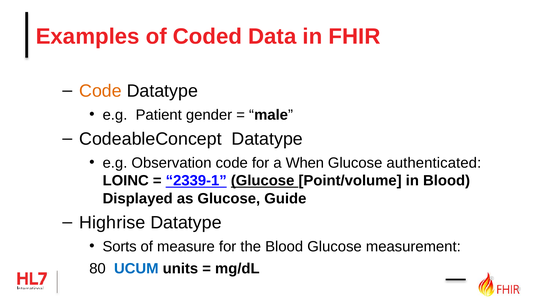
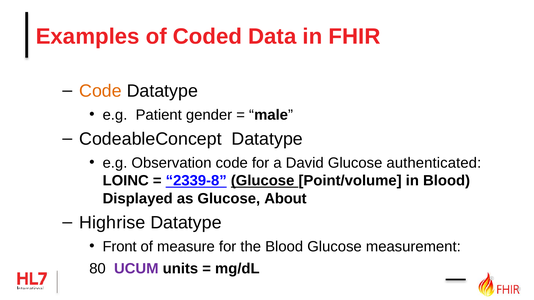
When: When -> David
2339-1: 2339-1 -> 2339-8
Guide: Guide -> About
Sorts: Sorts -> Front
UCUM colour: blue -> purple
